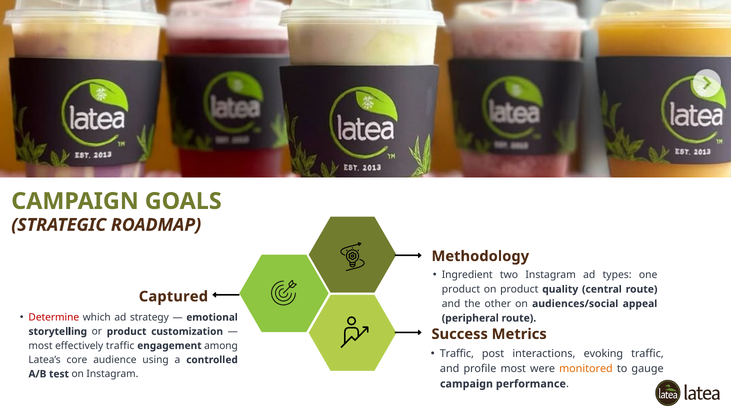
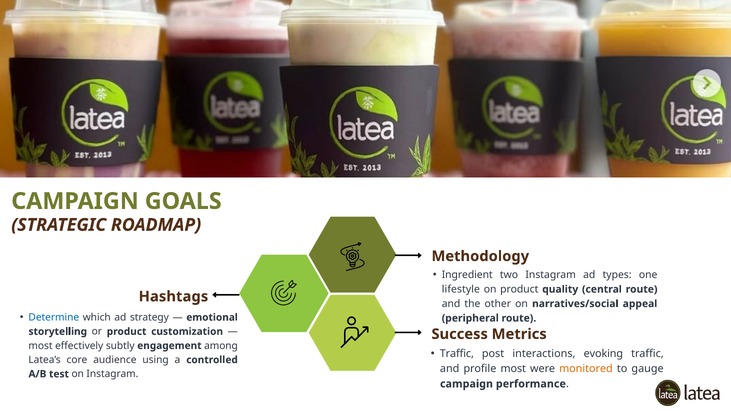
product at (461, 289): product -> lifestyle
Captured: Captured -> Hashtags
audiences/social: audiences/social -> narratives/social
Determine colour: red -> blue
effectively traffic: traffic -> subtly
